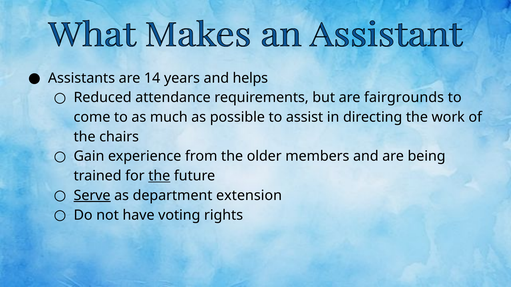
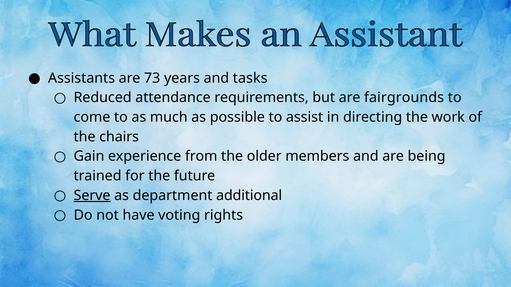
14: 14 -> 73
helps: helps -> tasks
the at (159, 176) underline: present -> none
extension: extension -> additional
